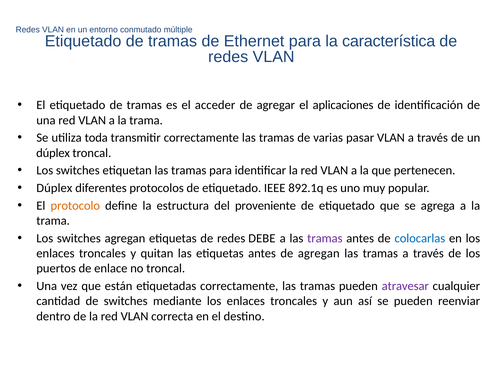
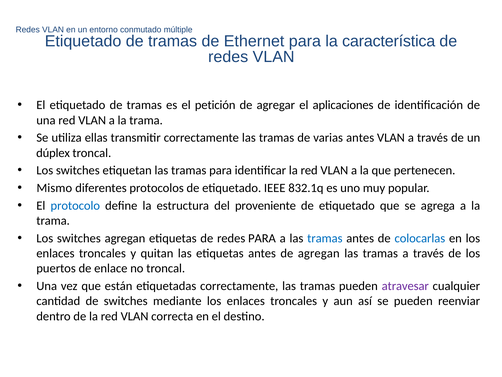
acceder: acceder -> petición
toda: toda -> ellas
varias pasar: pasar -> antes
Dúplex at (54, 188): Dúplex -> Mismo
892.1q: 892.1q -> 832.1q
protocolo colour: orange -> blue
redes DEBE: DEBE -> PARA
tramas at (325, 238) colour: purple -> blue
